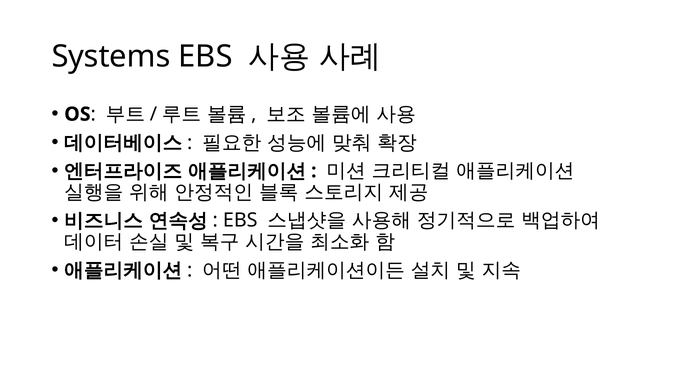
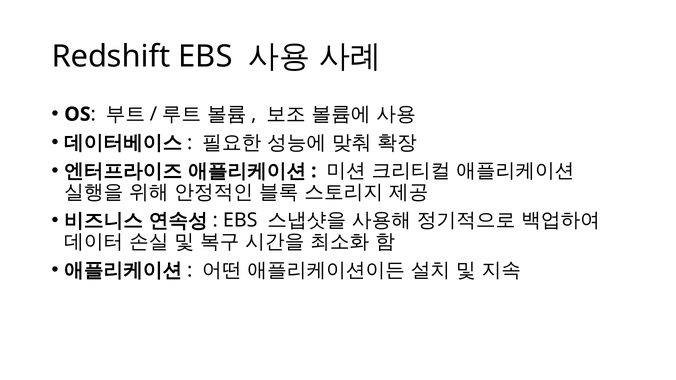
Systems: Systems -> Redshift
